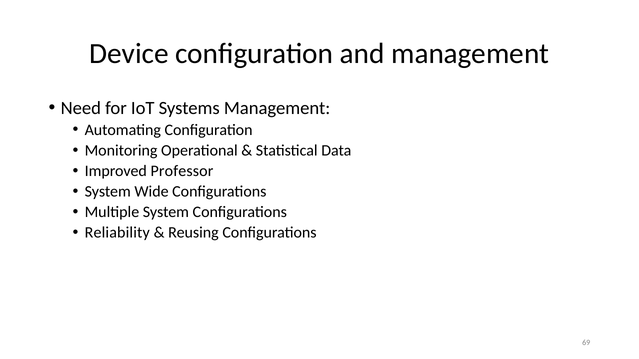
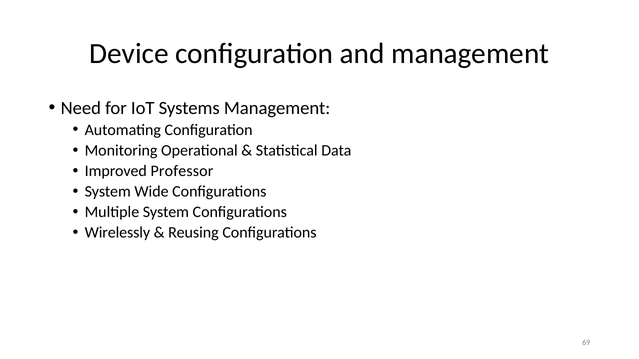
Reliability: Reliability -> Wirelessly
